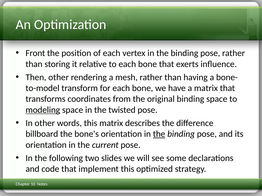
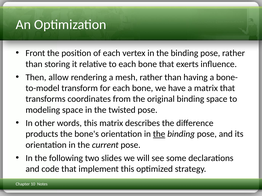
Then other: other -> allow
modeling underline: present -> none
billboard: billboard -> products
